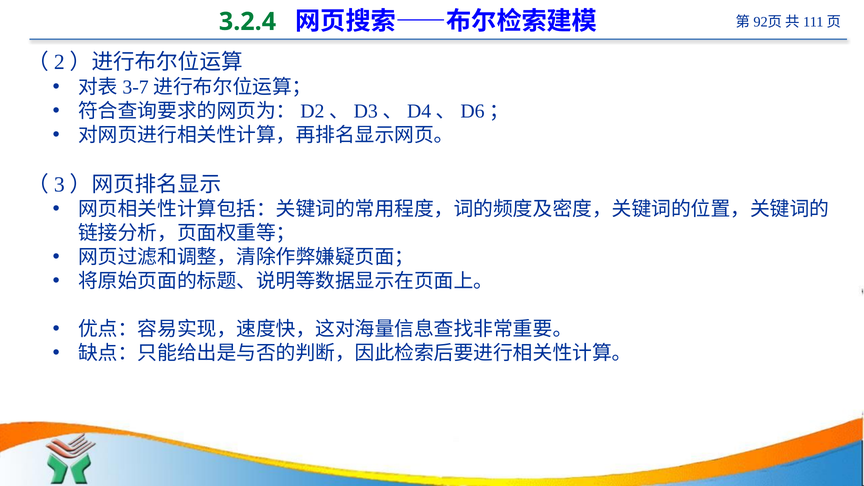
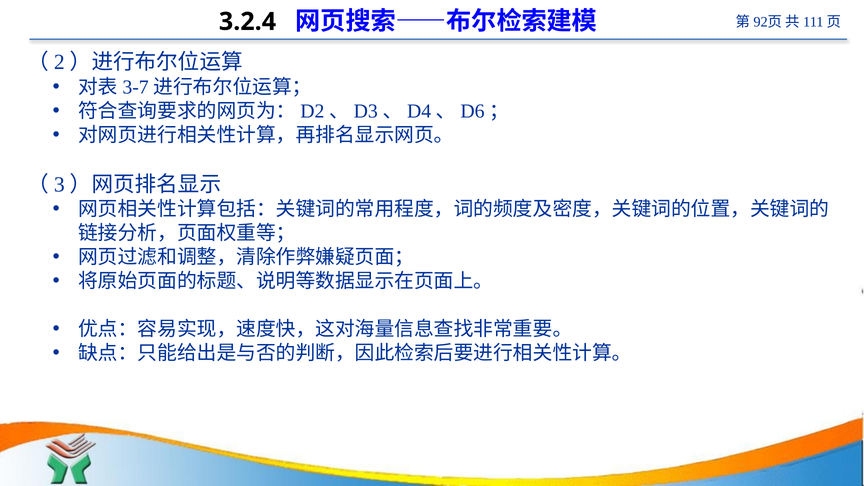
3.2.4 colour: green -> black
